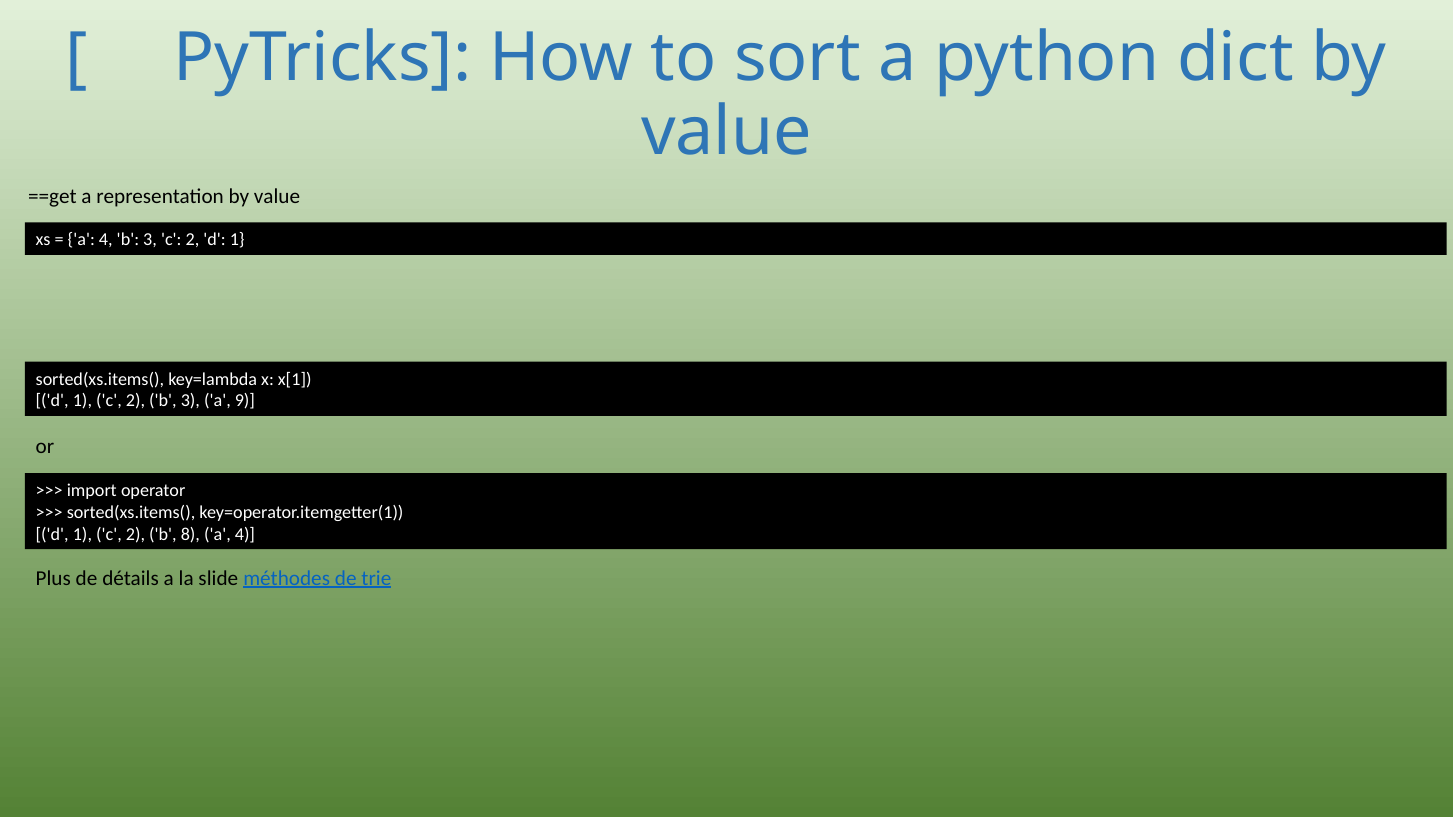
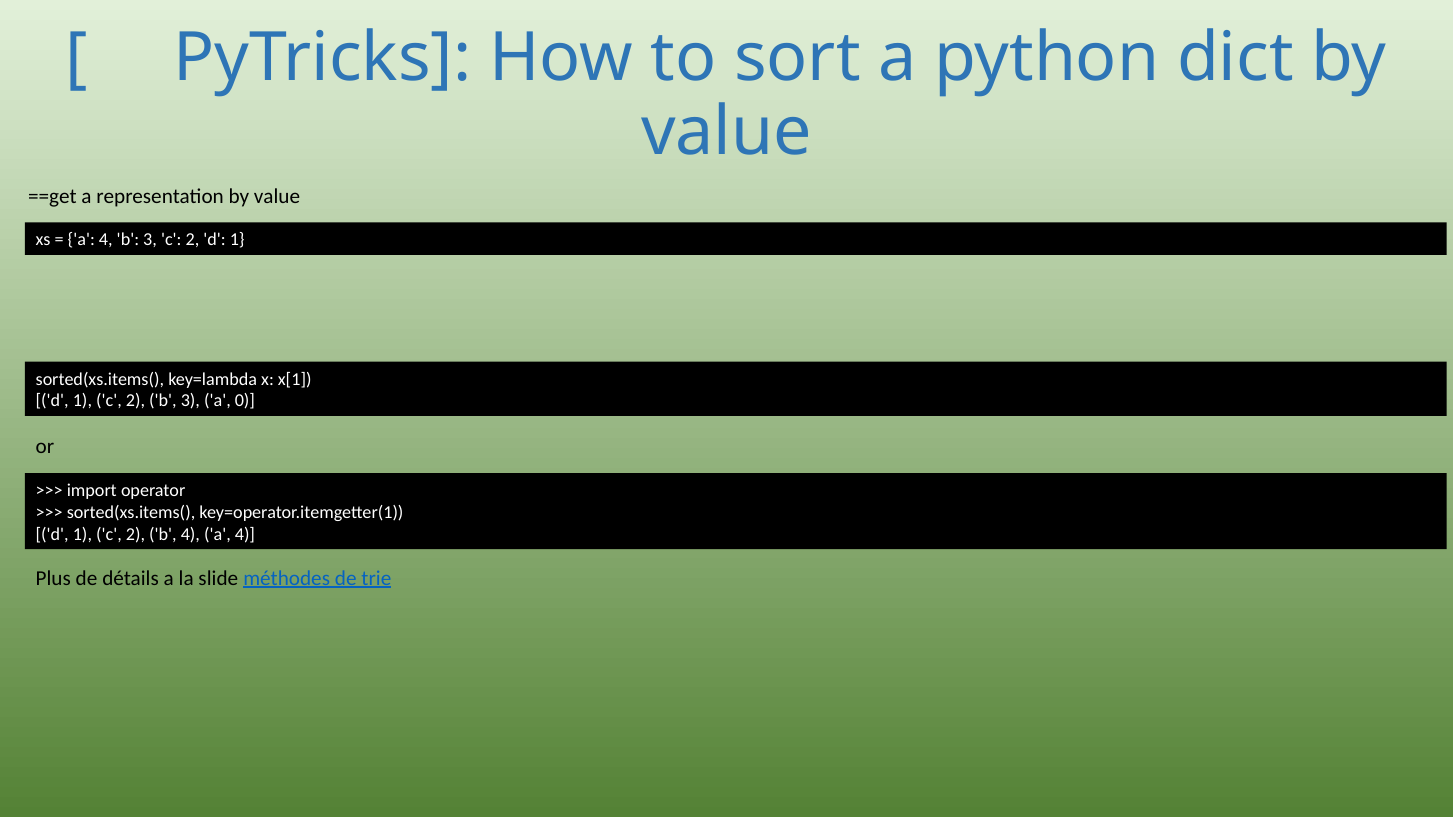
9: 9 -> 0
b 8: 8 -> 4
